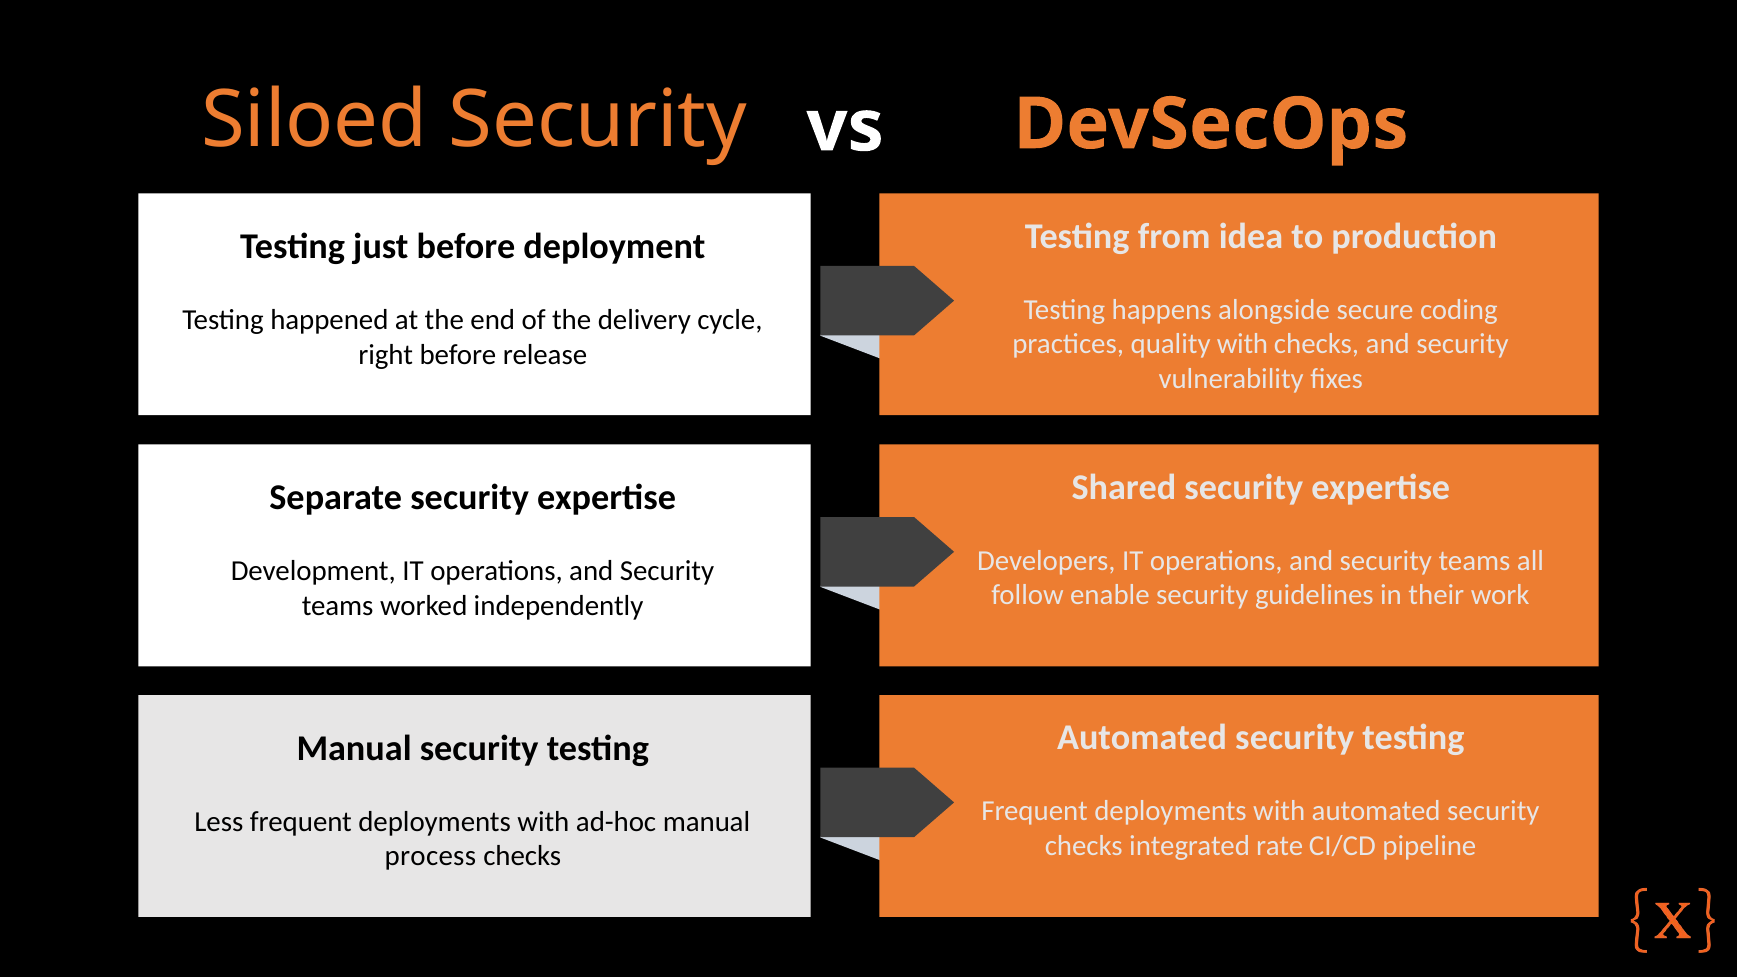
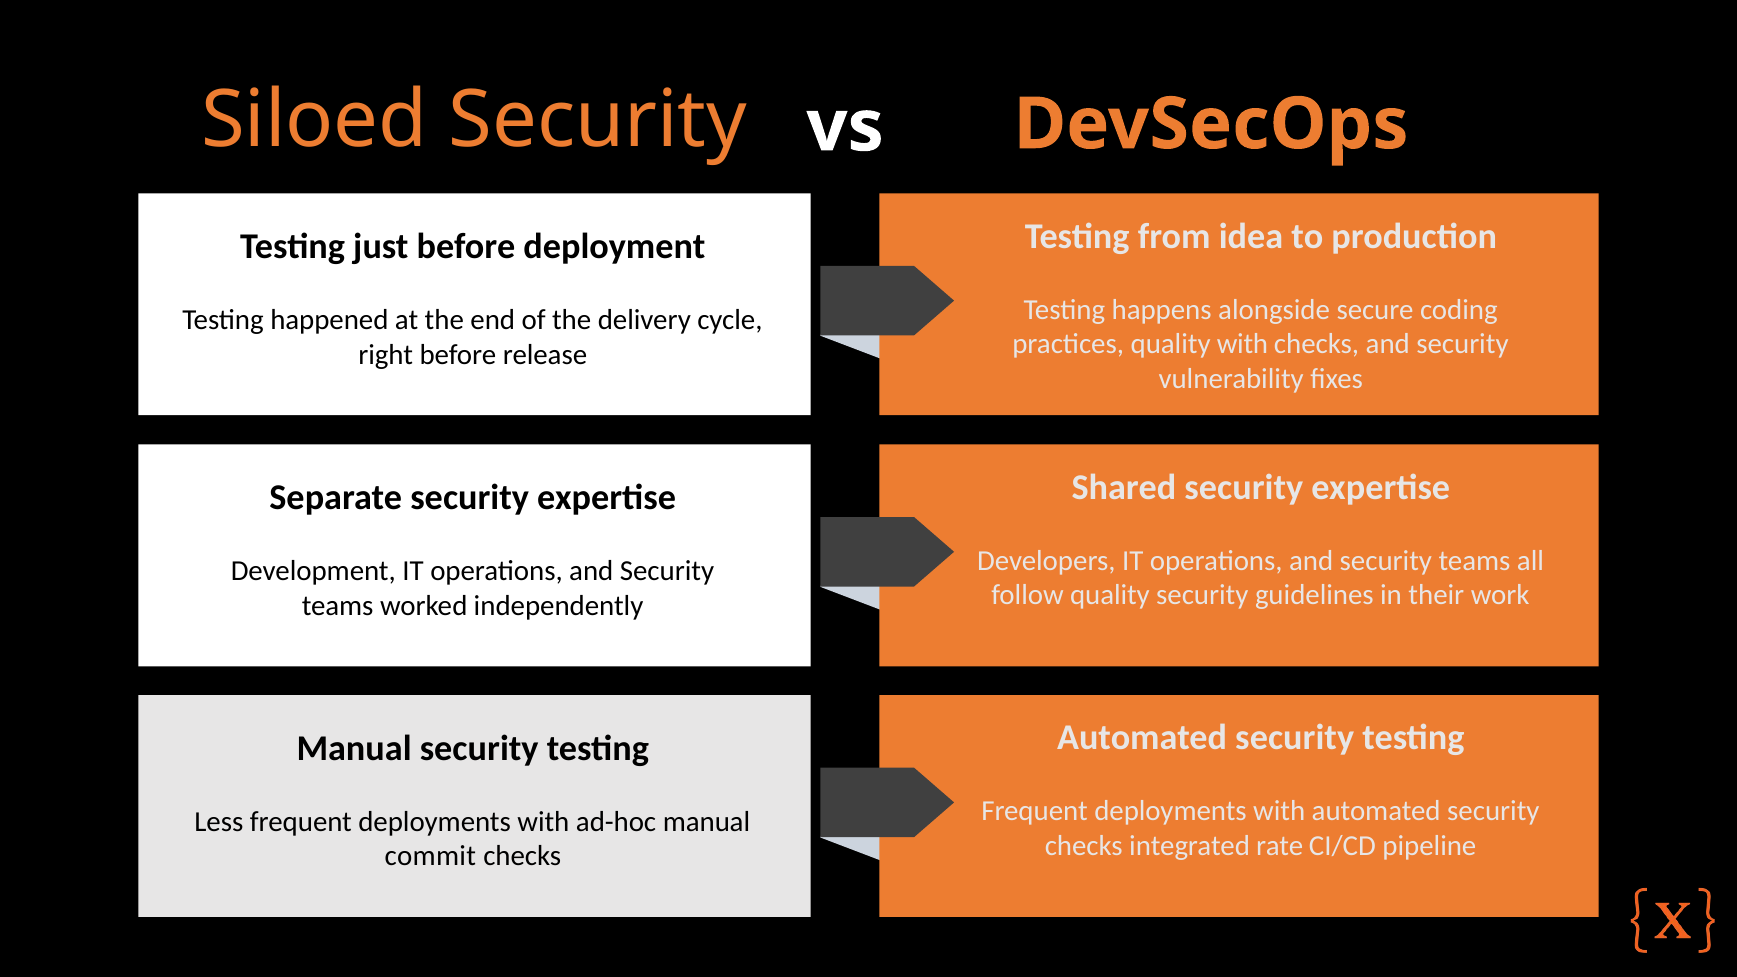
follow enable: enable -> quality
process: process -> commit
